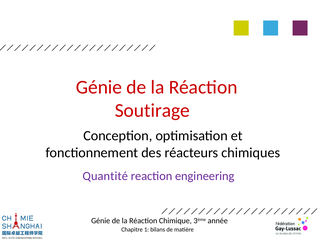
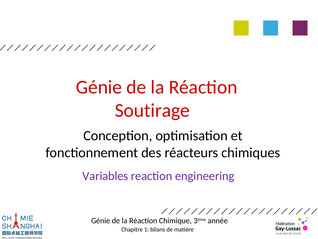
Quantité: Quantité -> Variables
